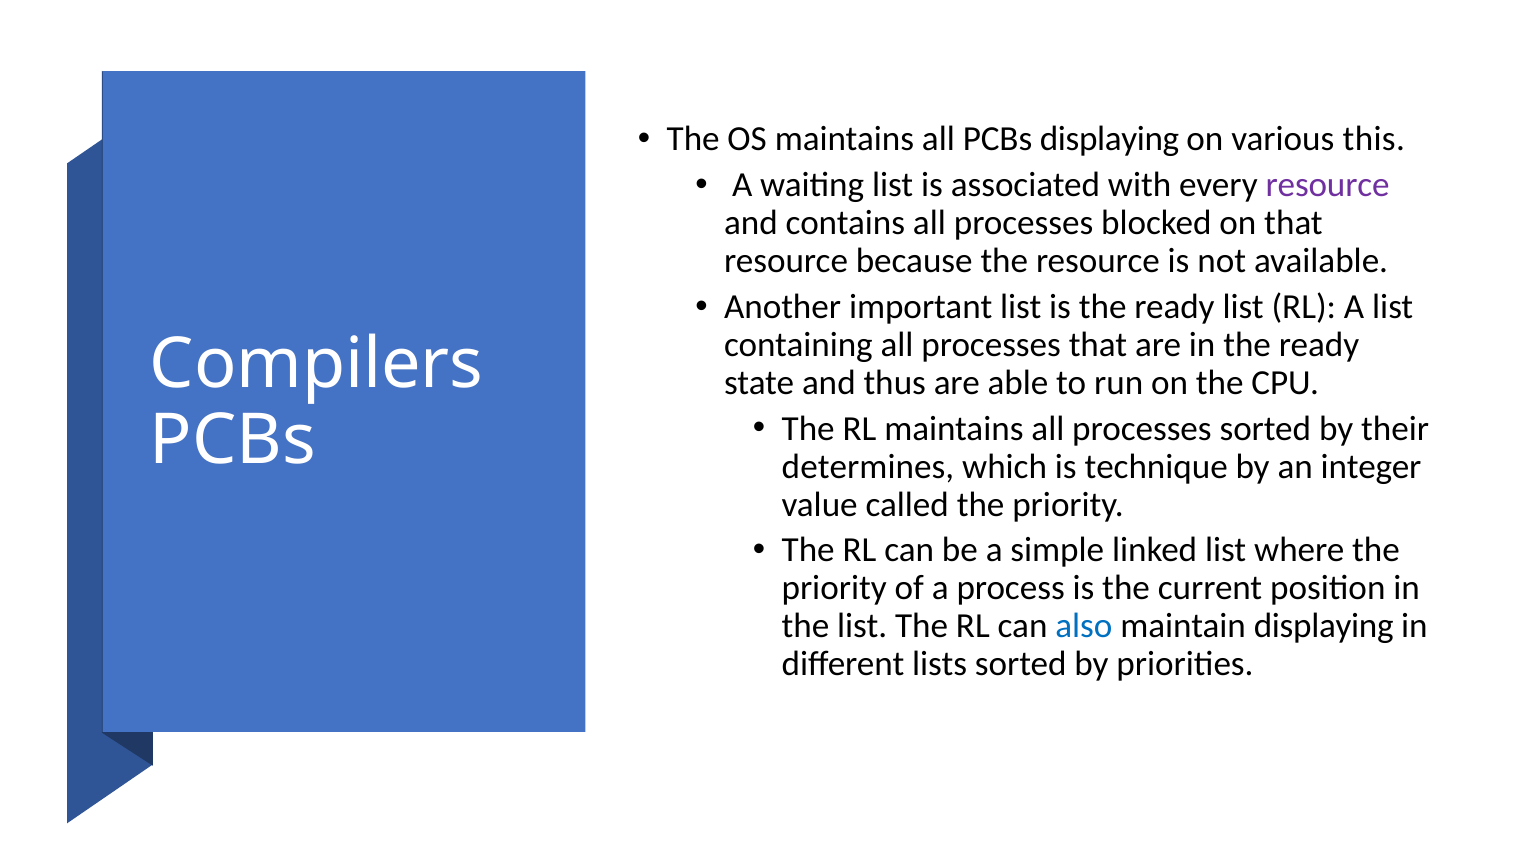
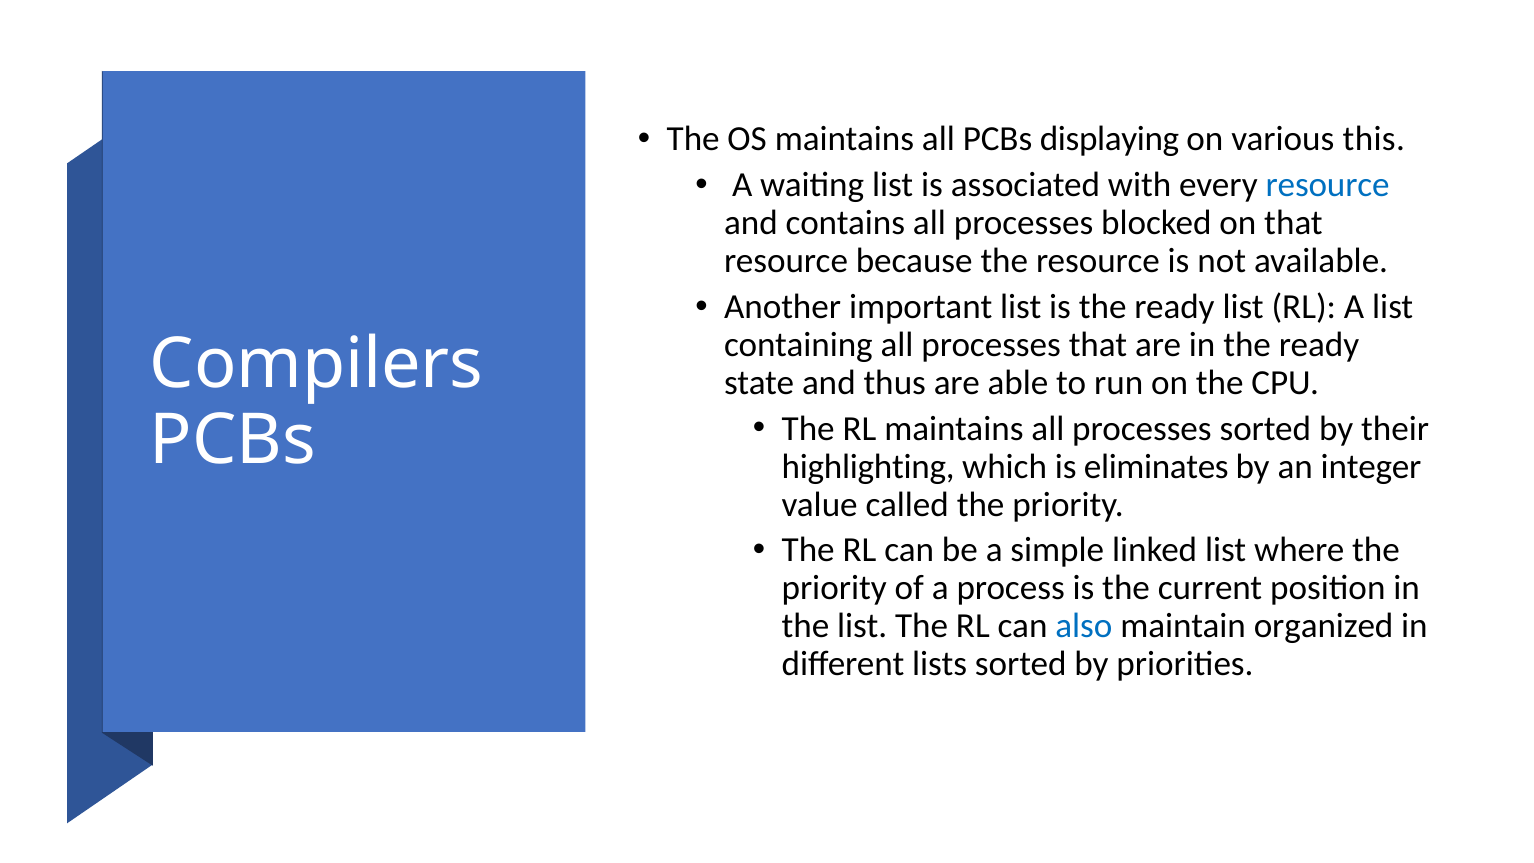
resource at (1328, 185) colour: purple -> blue
determines: determines -> highlighting
technique: technique -> eliminates
maintain displaying: displaying -> organized
